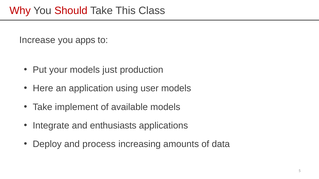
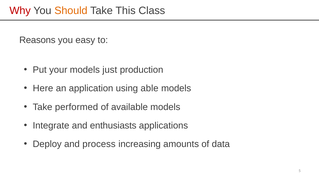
Should colour: red -> orange
Increase: Increase -> Reasons
apps: apps -> easy
user: user -> able
implement: implement -> performed
